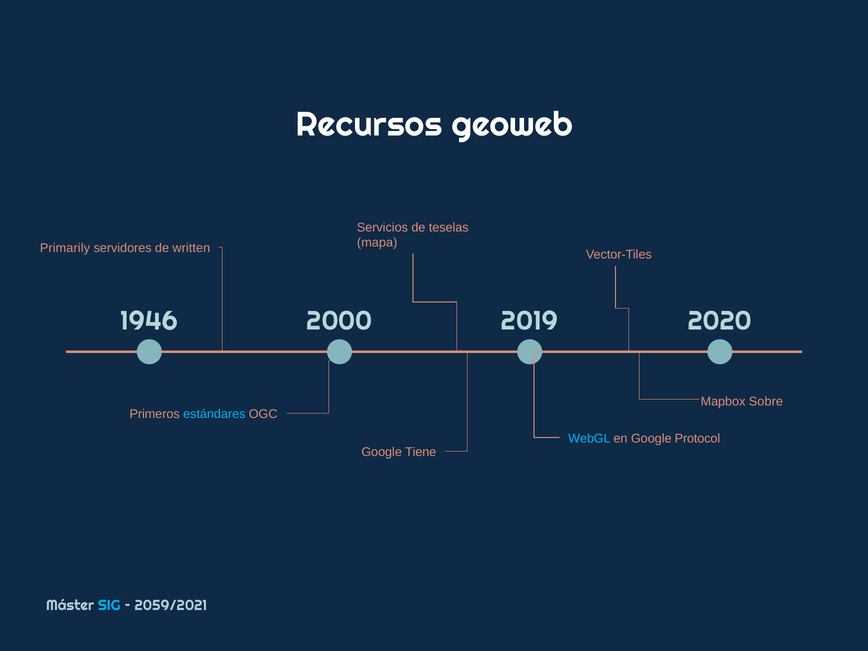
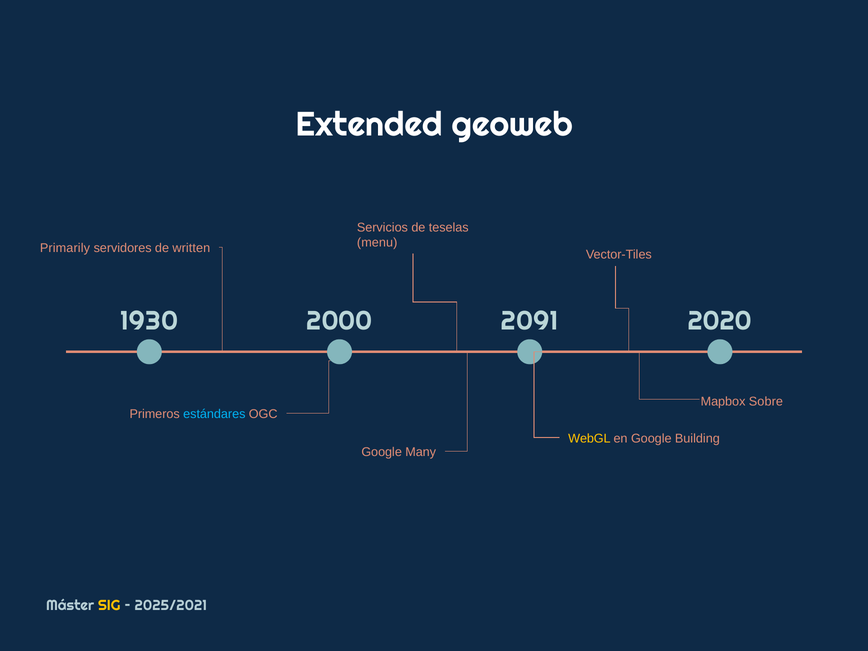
Recursos: Recursos -> Extended
mapa: mapa -> menu
1946: 1946 -> 1930
2019: 2019 -> 2091
WebGL colour: light blue -> yellow
Protocol: Protocol -> Building
Tiene: Tiene -> Many
SIG colour: light blue -> yellow
2059/2021: 2059/2021 -> 2025/2021
